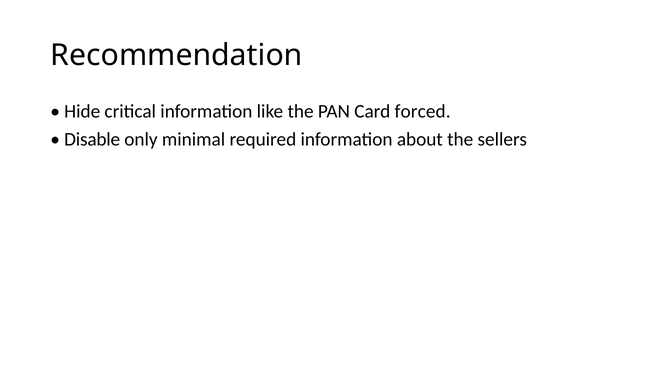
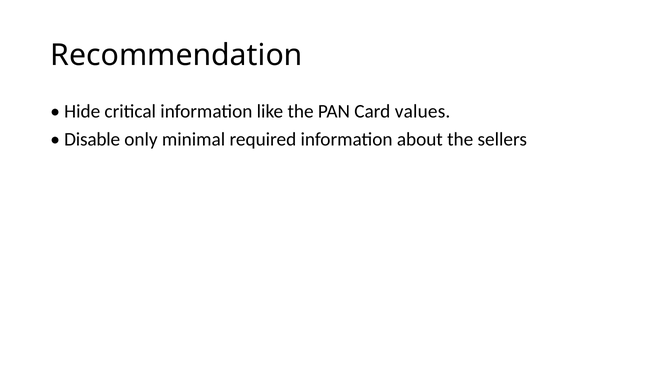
forced: forced -> values
